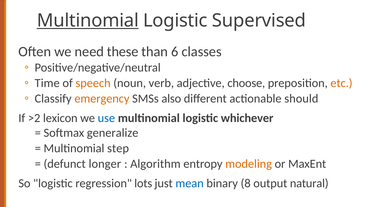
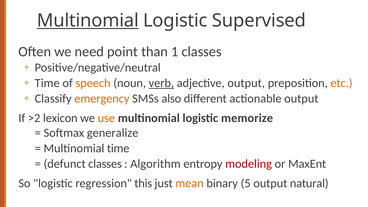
these: these -> point
6: 6 -> 1
verb underline: none -> present
adjective choose: choose -> output
actionable should: should -> output
use colour: blue -> orange
whichever: whichever -> memorize
Multinomial step: step -> time
defunct longer: longer -> classes
modeling colour: orange -> red
lots: lots -> this
mean colour: blue -> orange
8: 8 -> 5
